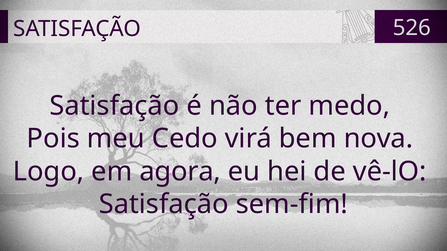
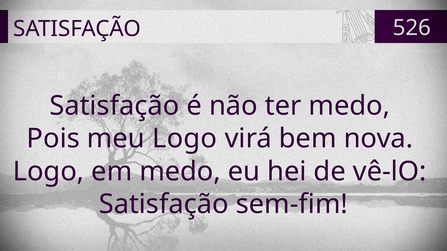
meu Cedo: Cedo -> Logo
em agora: agora -> medo
